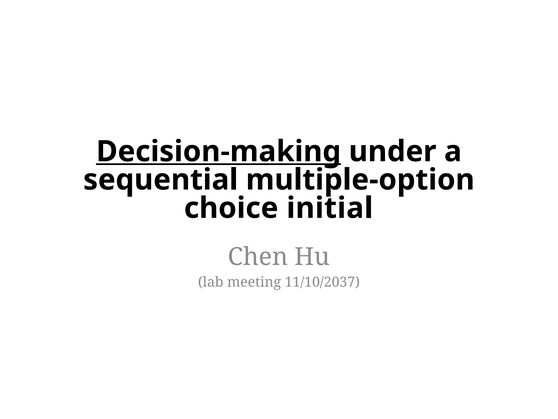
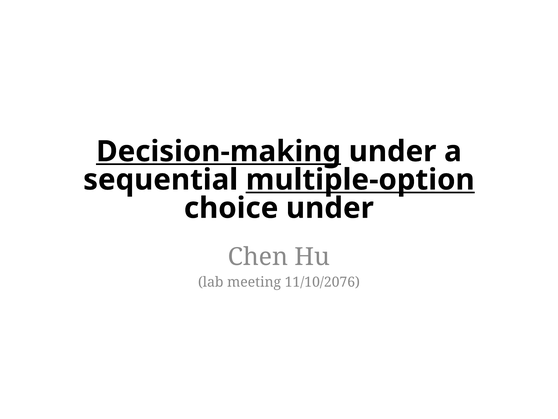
multiple-option underline: none -> present
choice initial: initial -> under
11/10/2037: 11/10/2037 -> 11/10/2076
